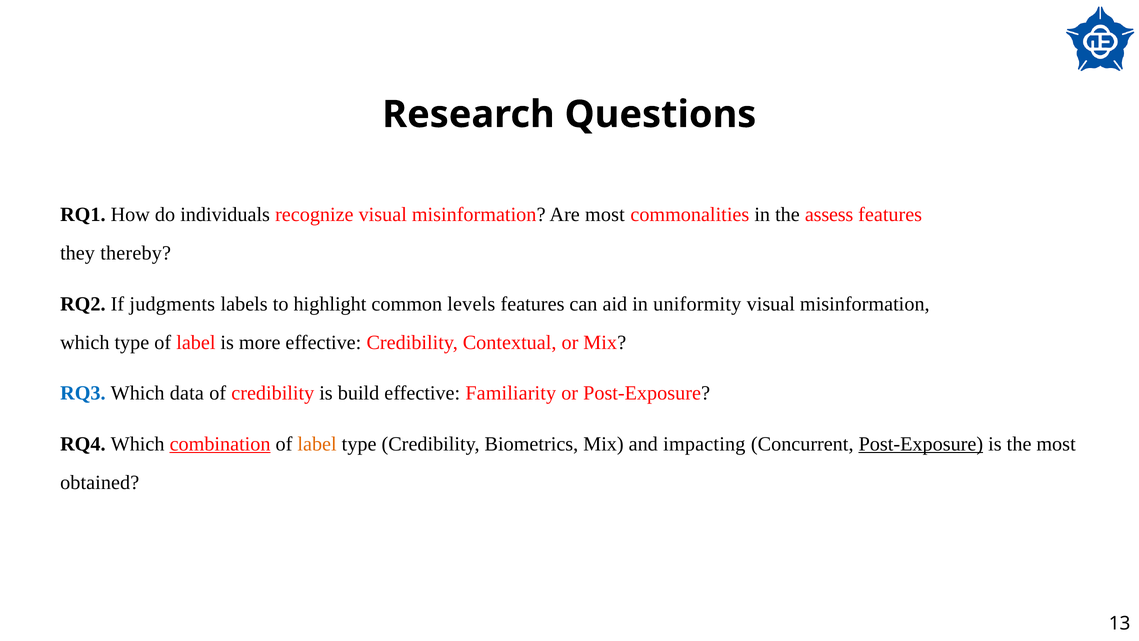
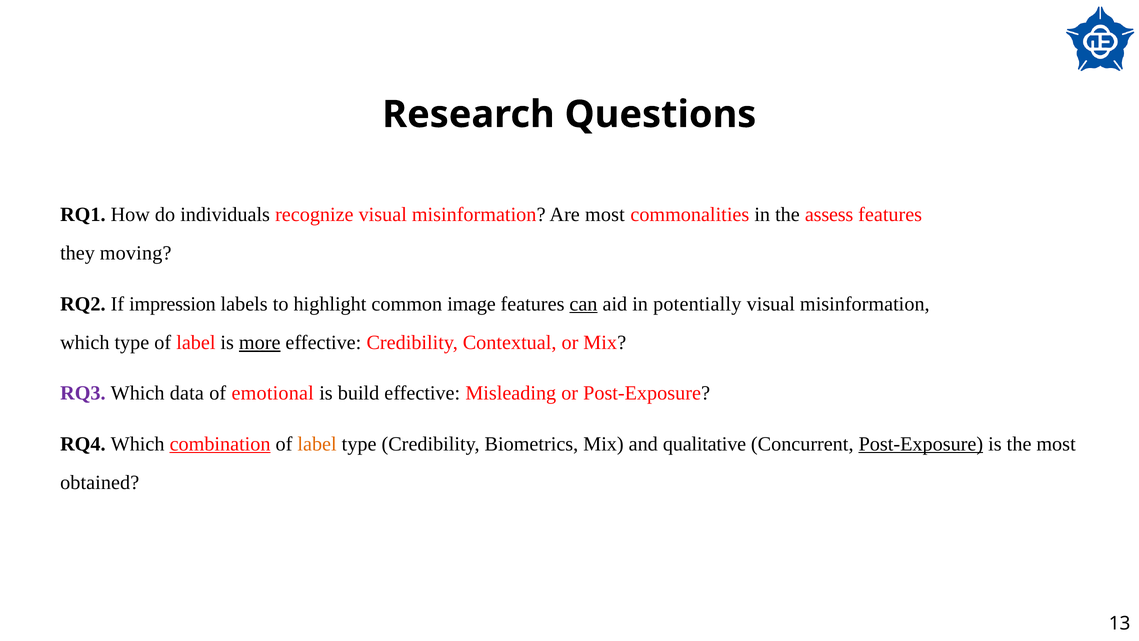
thereby: thereby -> moving
judgments: judgments -> impression
levels: levels -> image
can underline: none -> present
uniformity: uniformity -> potentially
more underline: none -> present
RQ3 colour: blue -> purple
of credibility: credibility -> emotional
Familiarity: Familiarity -> Misleading
impacting: impacting -> qualitative
